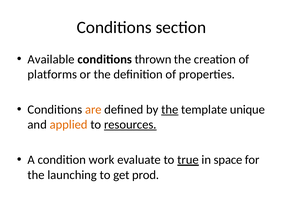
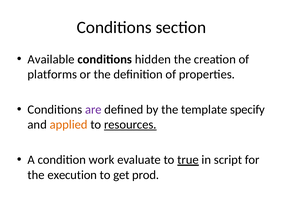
thrown: thrown -> hidden
are colour: orange -> purple
the at (170, 110) underline: present -> none
unique: unique -> specify
space: space -> script
launching: launching -> execution
